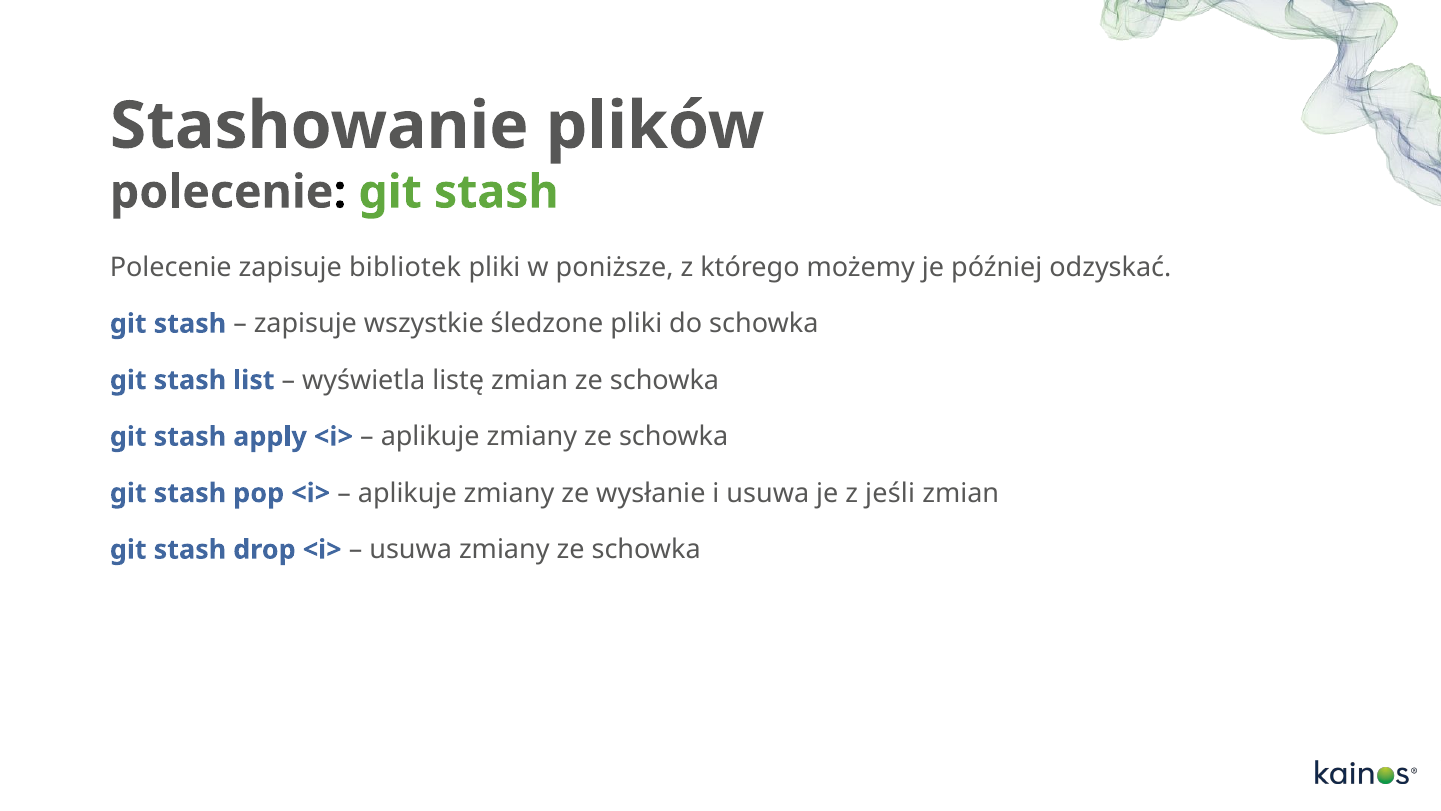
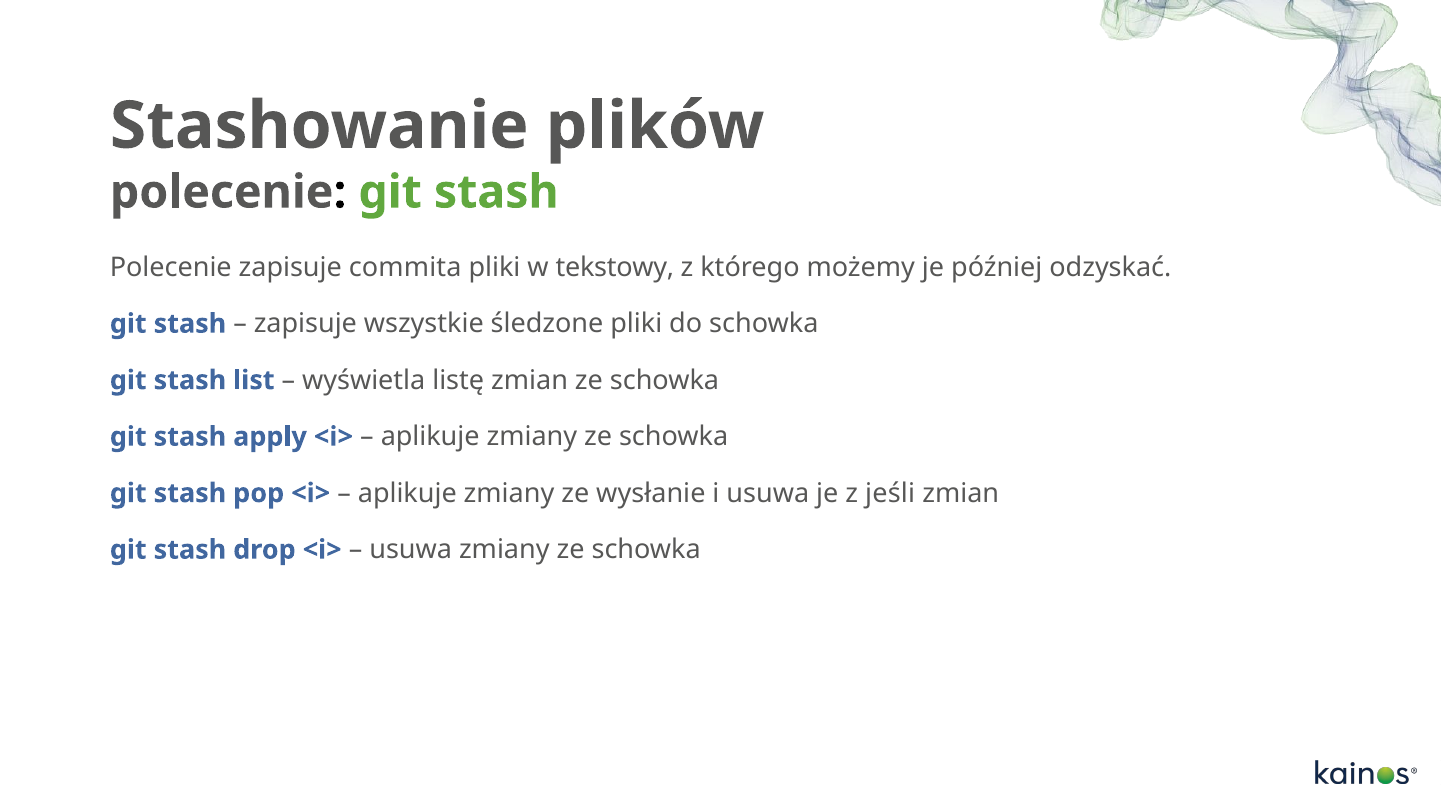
bibliotek: bibliotek -> commita
poniższe: poniższe -> tekstowy
